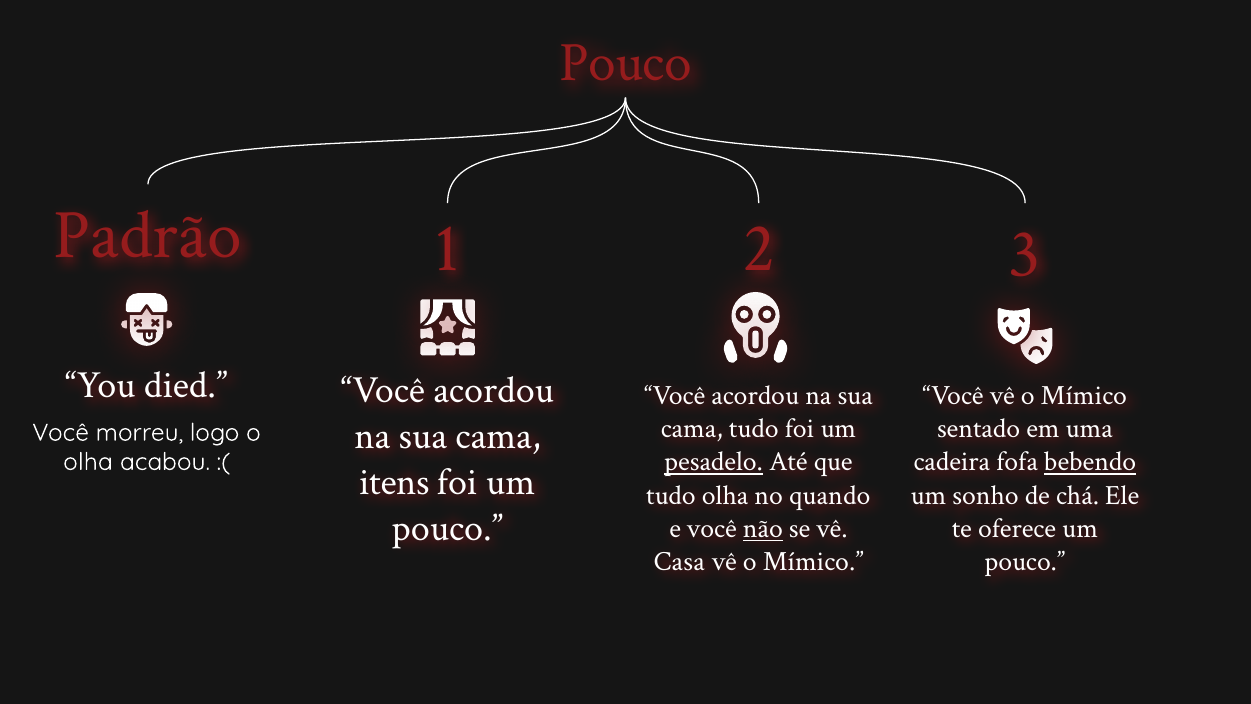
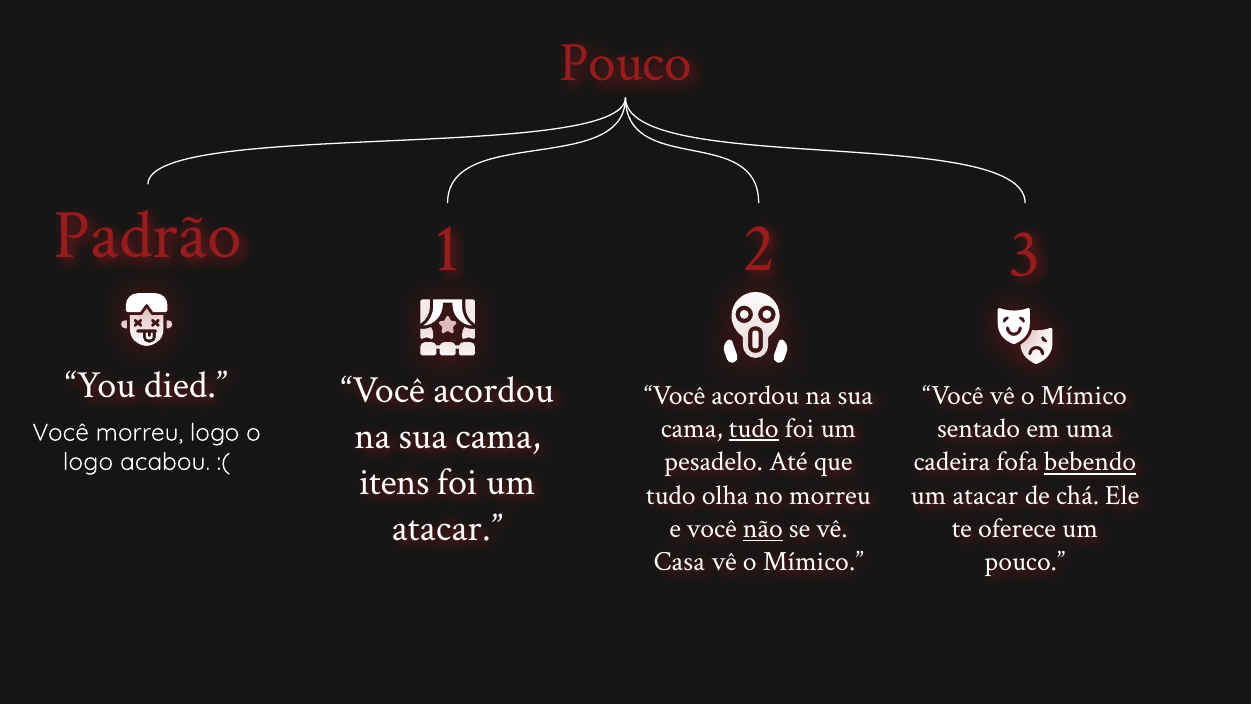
tudo at (754, 428) underline: none -> present
olha at (88, 462): olha -> logo
pesadelo underline: present -> none
no quando: quando -> morreu
sonho at (986, 495): sonho -> atacar
pouco at (448, 527): pouco -> atacar
